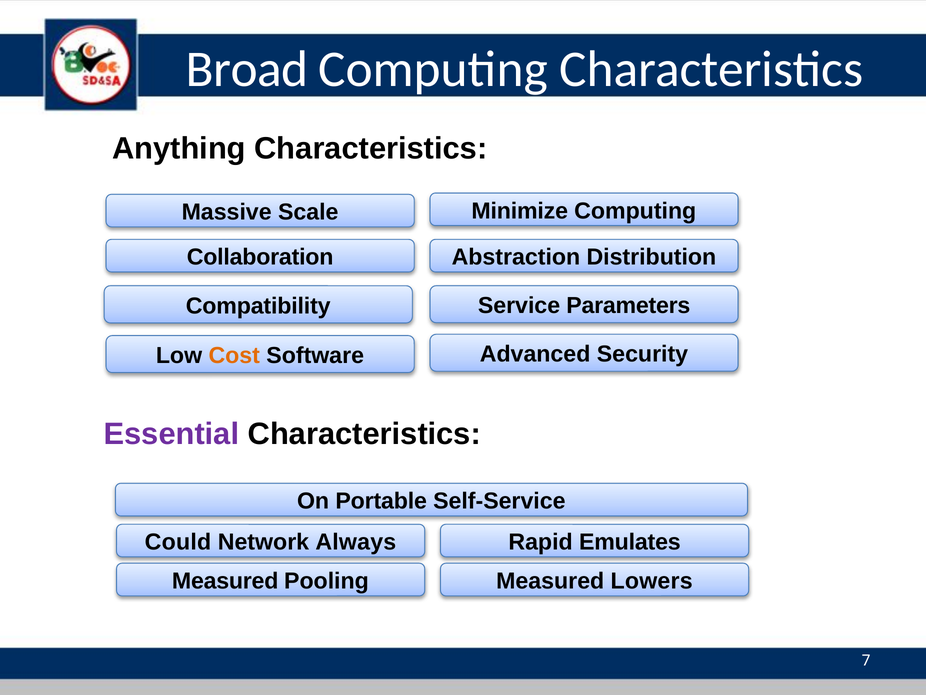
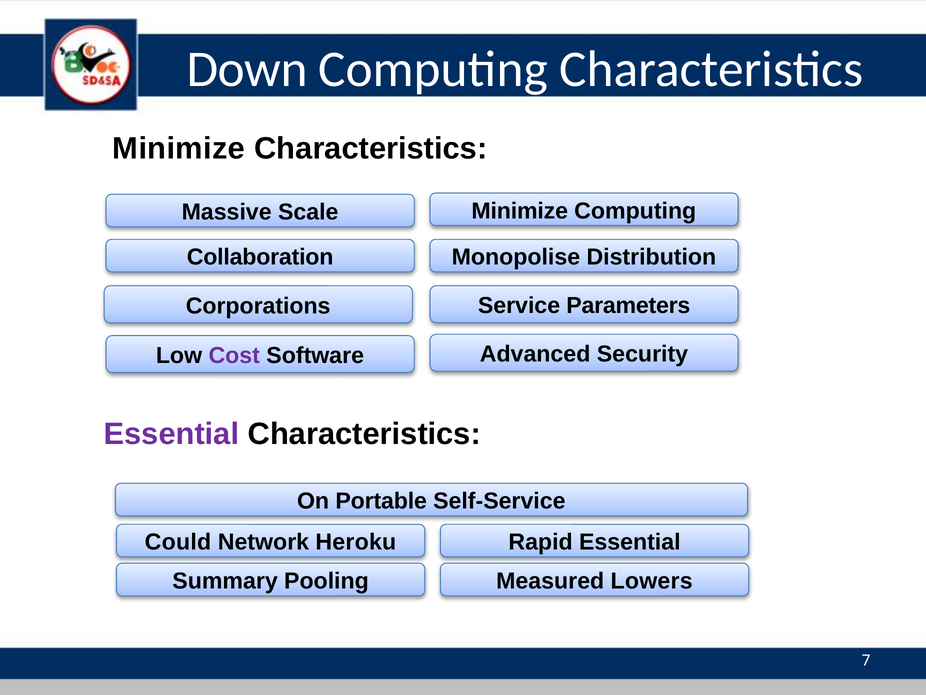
Broad: Broad -> Down
Anything at (179, 149): Anything -> Minimize
Abstraction: Abstraction -> Monopolise
Compatibility: Compatibility -> Corporations
Cost colour: orange -> purple
Always: Always -> Heroku
Rapid Emulates: Emulates -> Essential
Measured at (225, 581): Measured -> Summary
